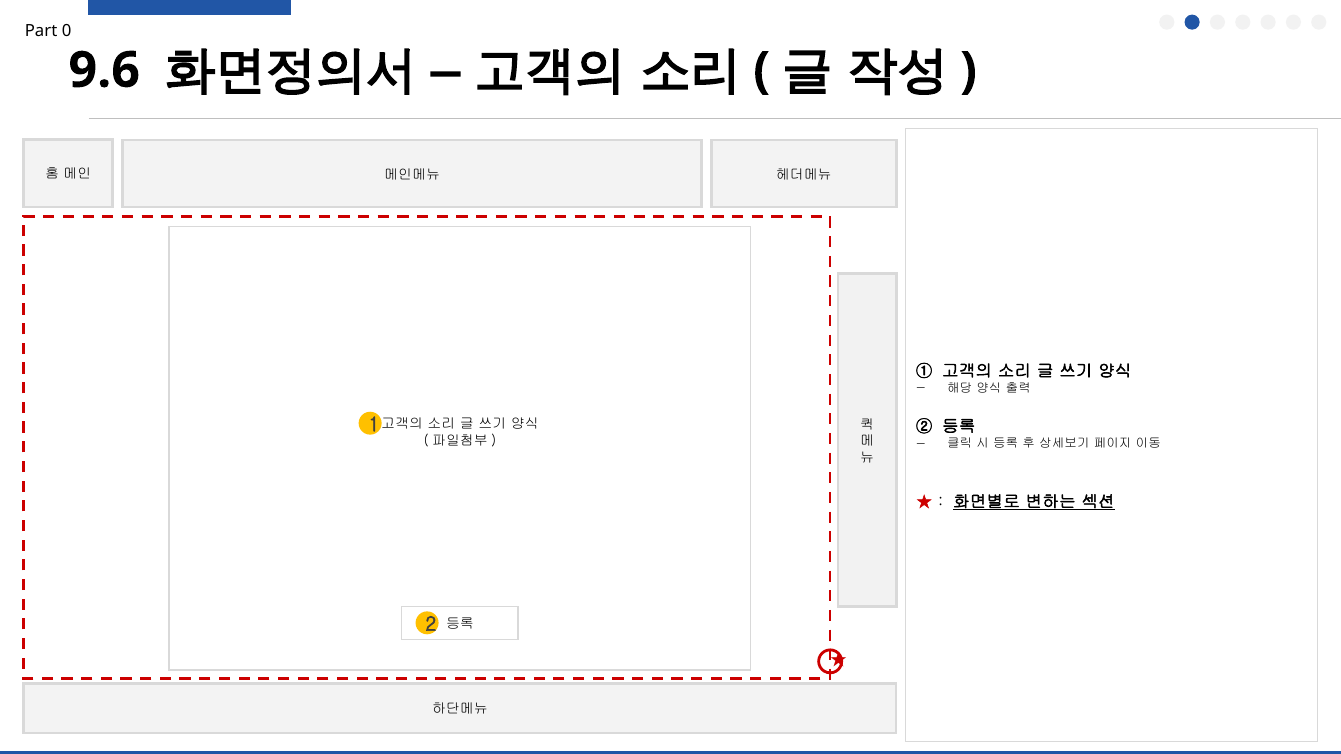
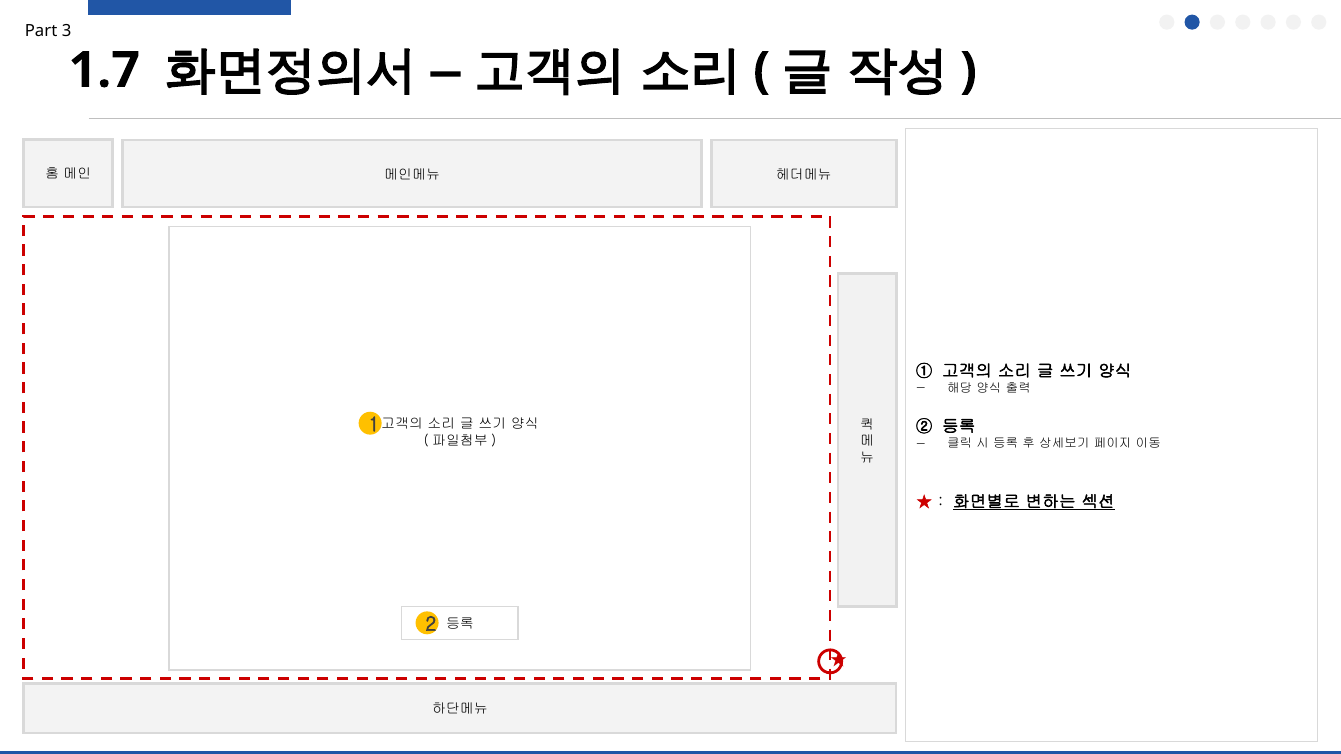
0: 0 -> 3
9.6: 9.6 -> 1.7
